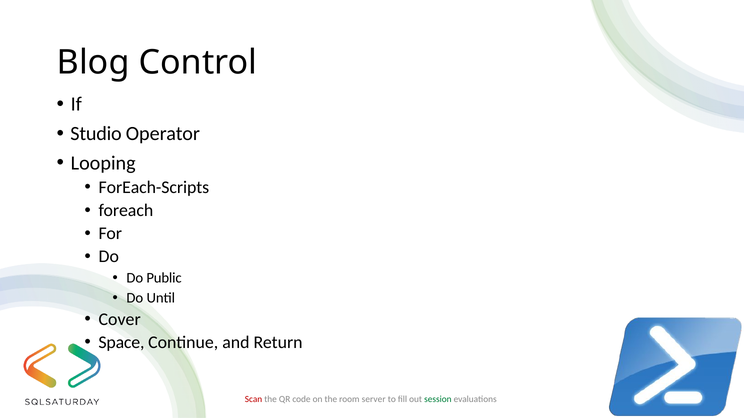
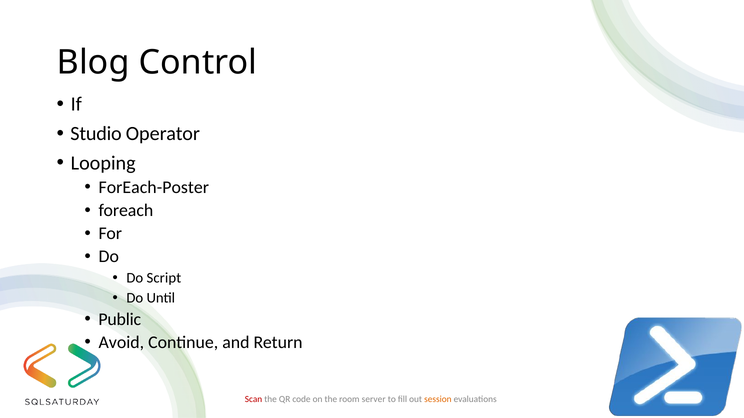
ForEach-Scripts: ForEach-Scripts -> ForEach-Poster
Public: Public -> Script
Cover: Cover -> Public
Space: Space -> Avoid
session colour: green -> orange
